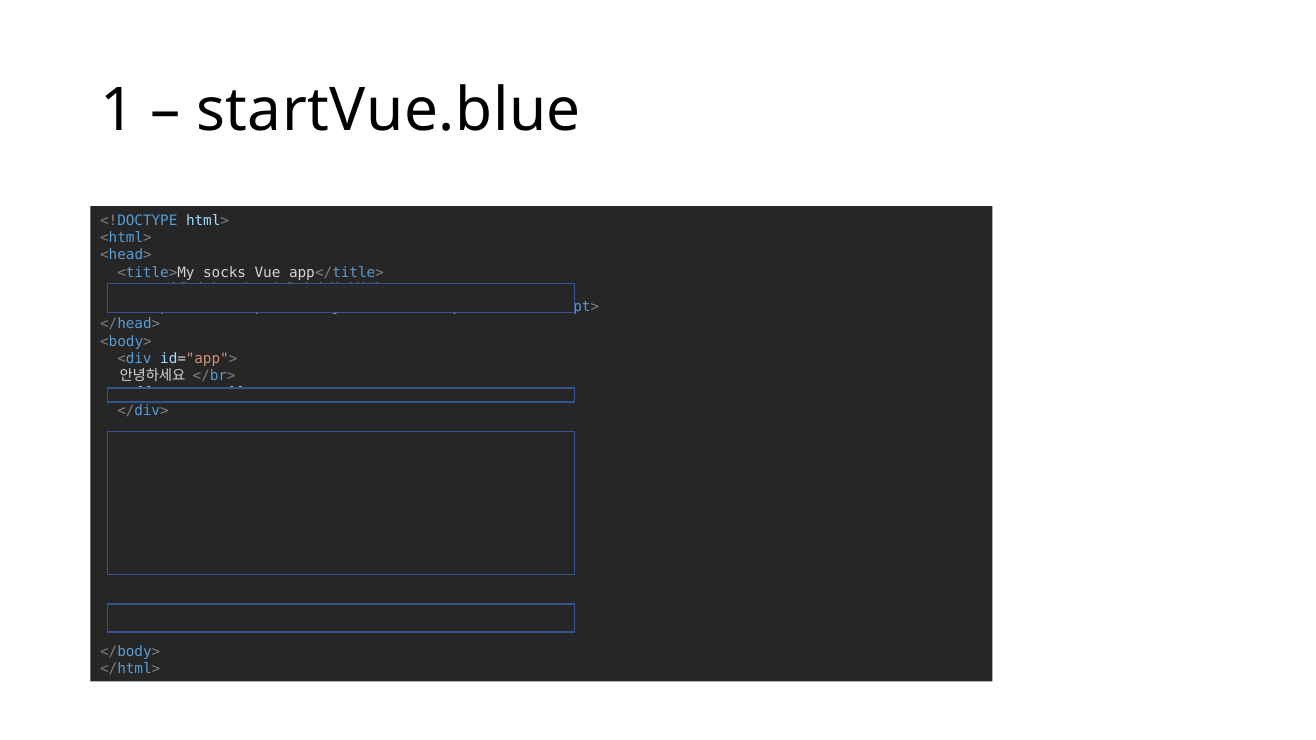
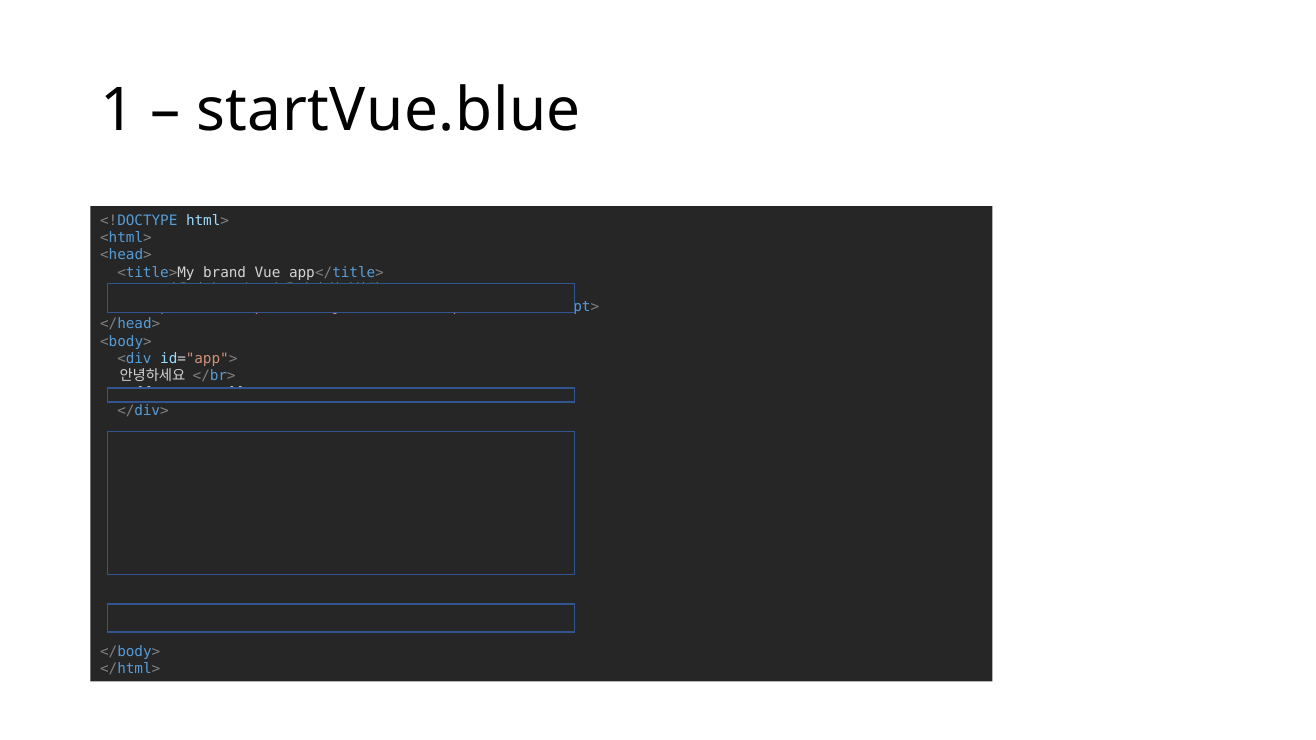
socks: socks -> brand
